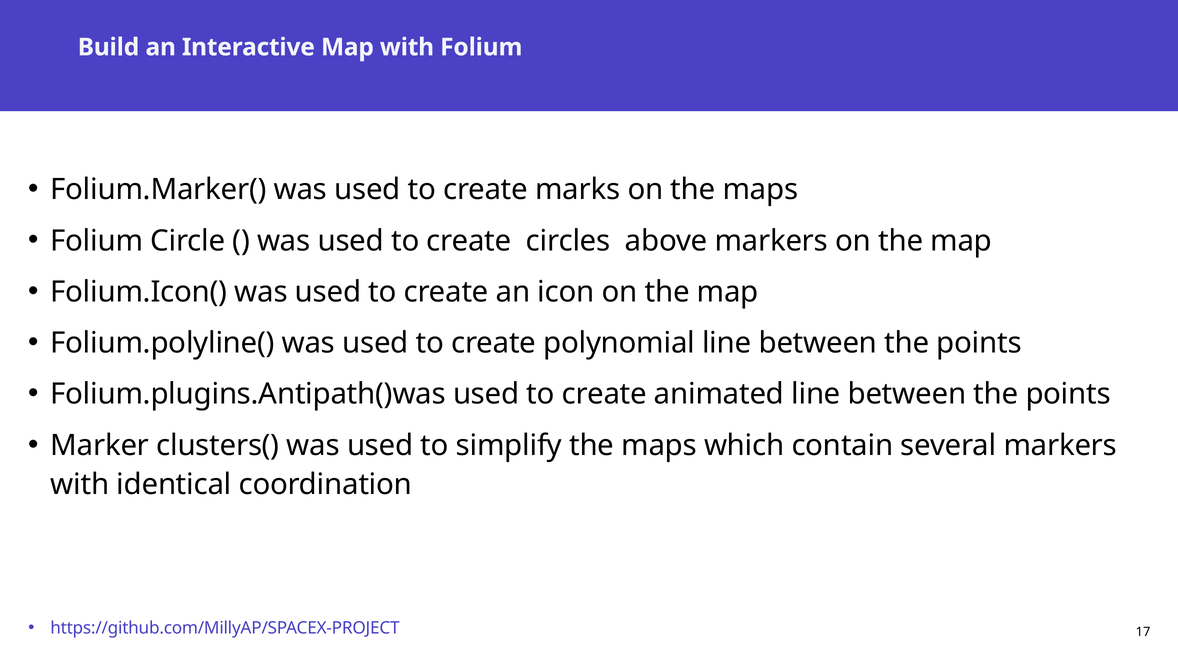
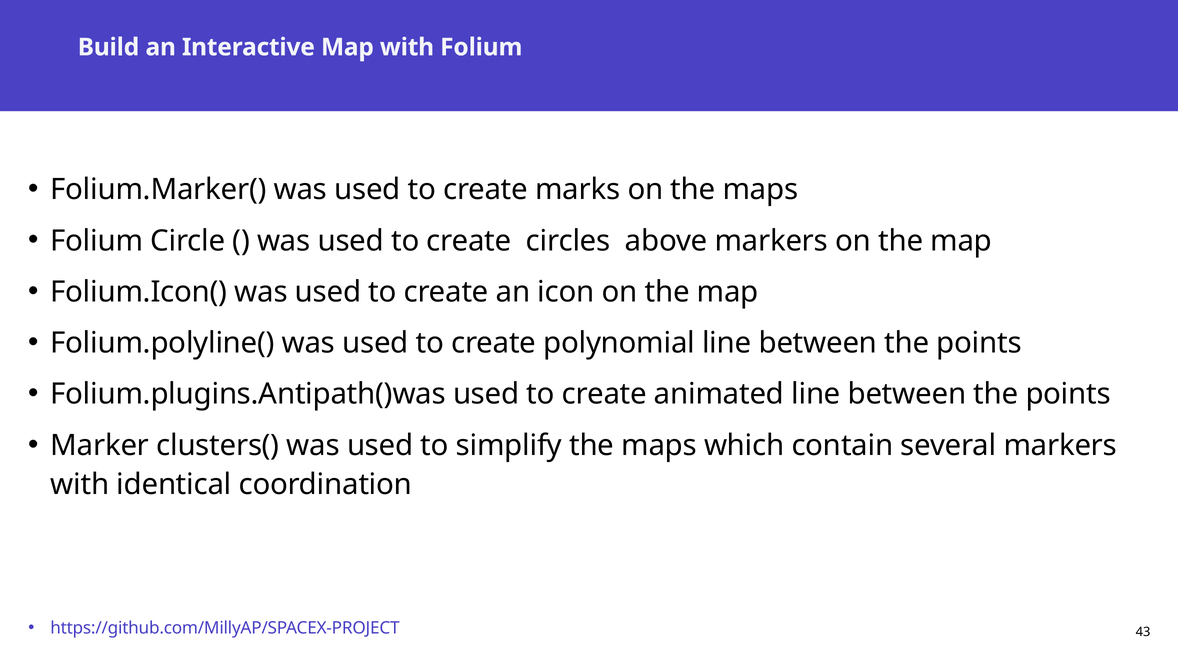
17: 17 -> 43
